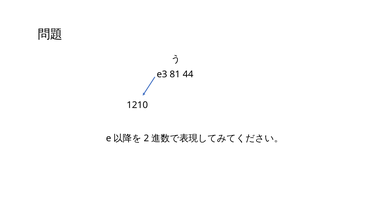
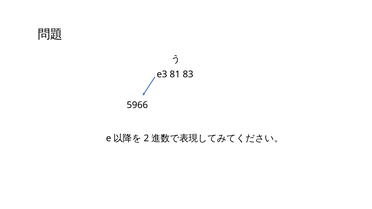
44: 44 -> 83
1210: 1210 -> 5966
